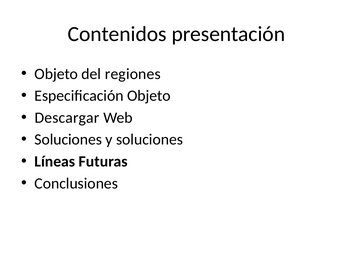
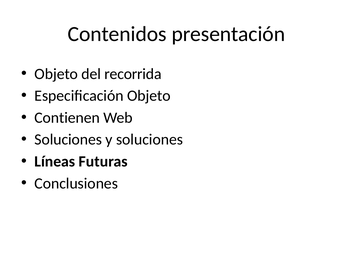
regiones: regiones -> recorrida
Descargar: Descargar -> Contienen
